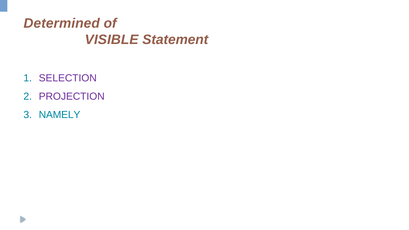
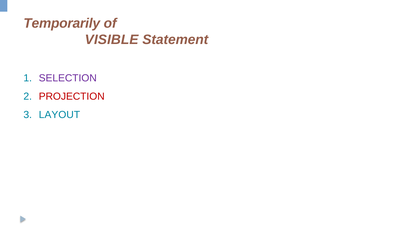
Determined: Determined -> Temporarily
PROJECTION colour: purple -> red
NAMELY: NAMELY -> LAYOUT
